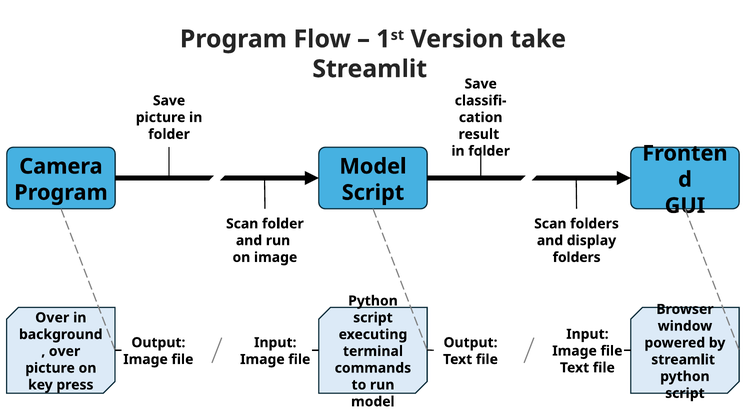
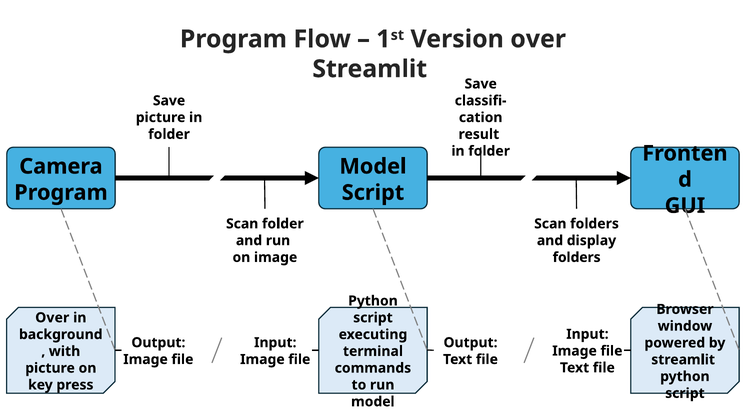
Version take: take -> over
over at (65, 351): over -> with
